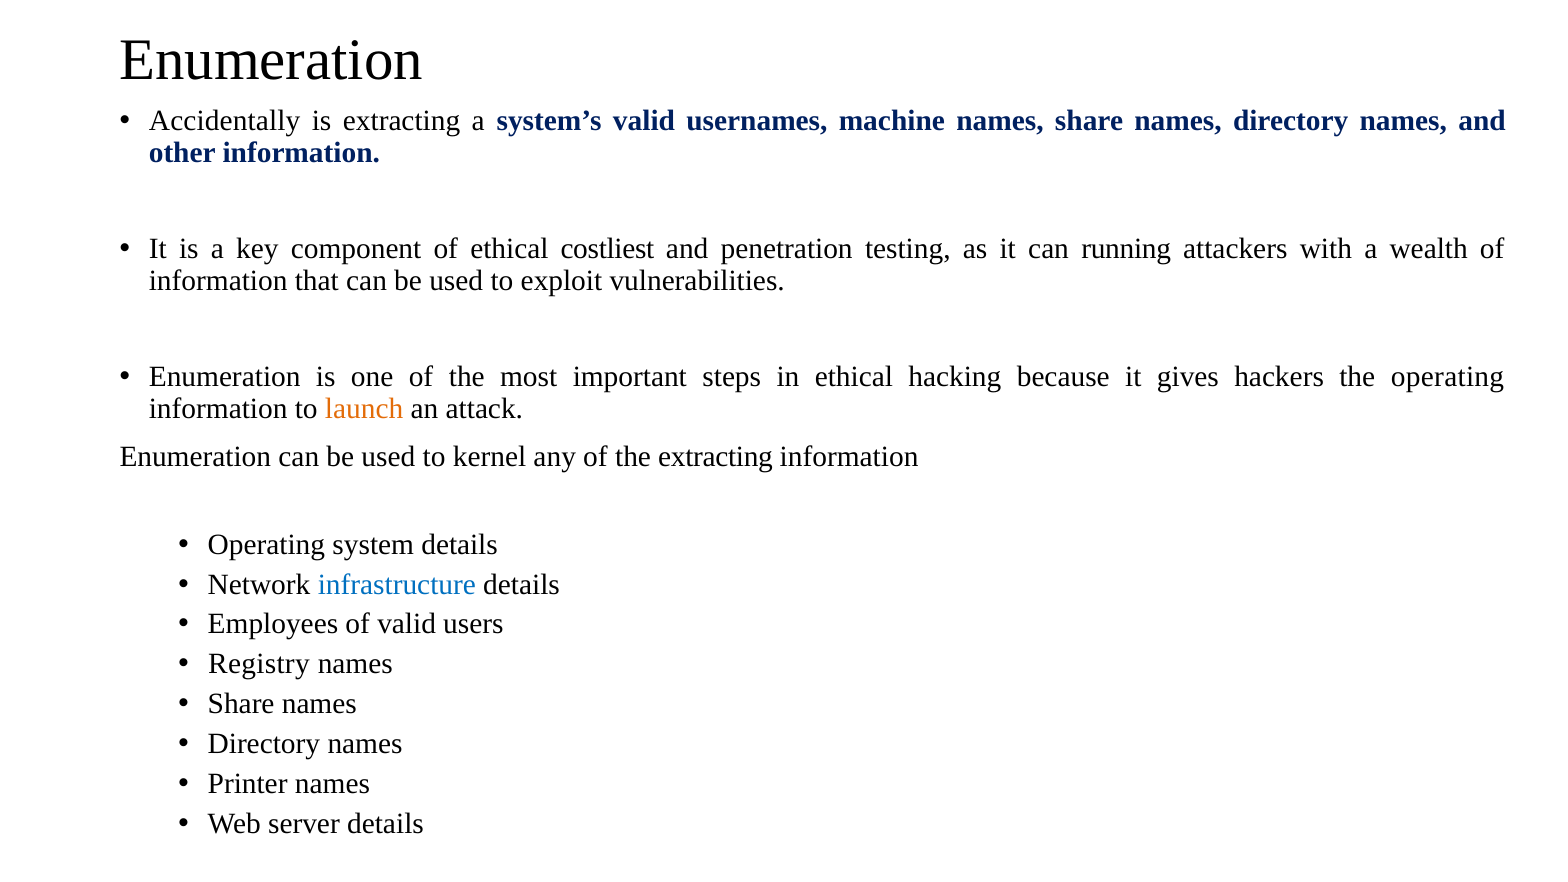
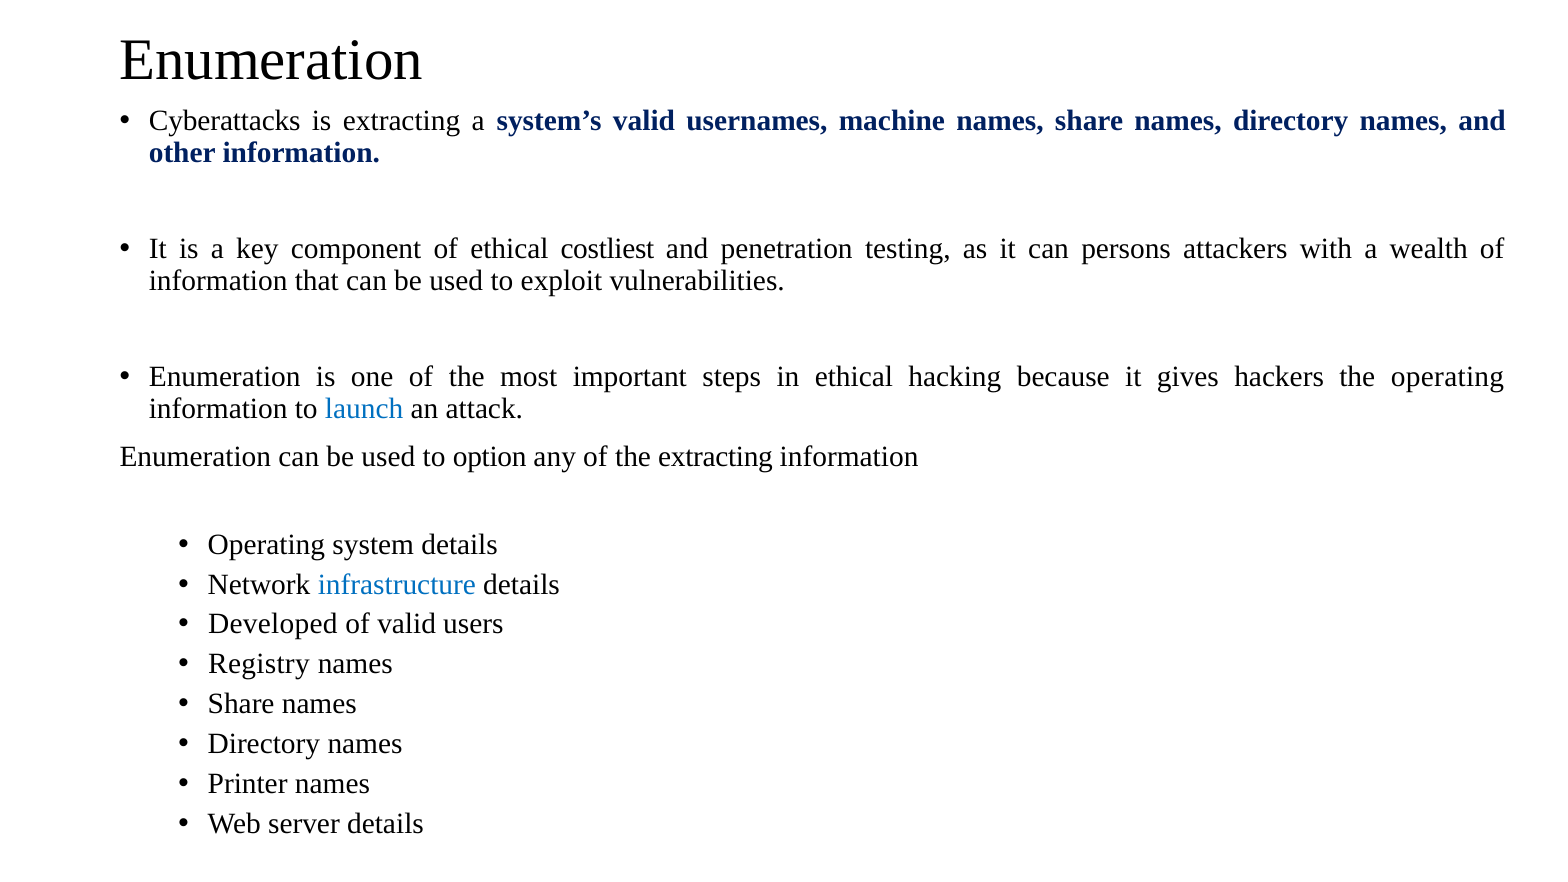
Accidentally: Accidentally -> Cyberattacks
running: running -> persons
launch colour: orange -> blue
kernel: kernel -> option
Employees: Employees -> Developed
